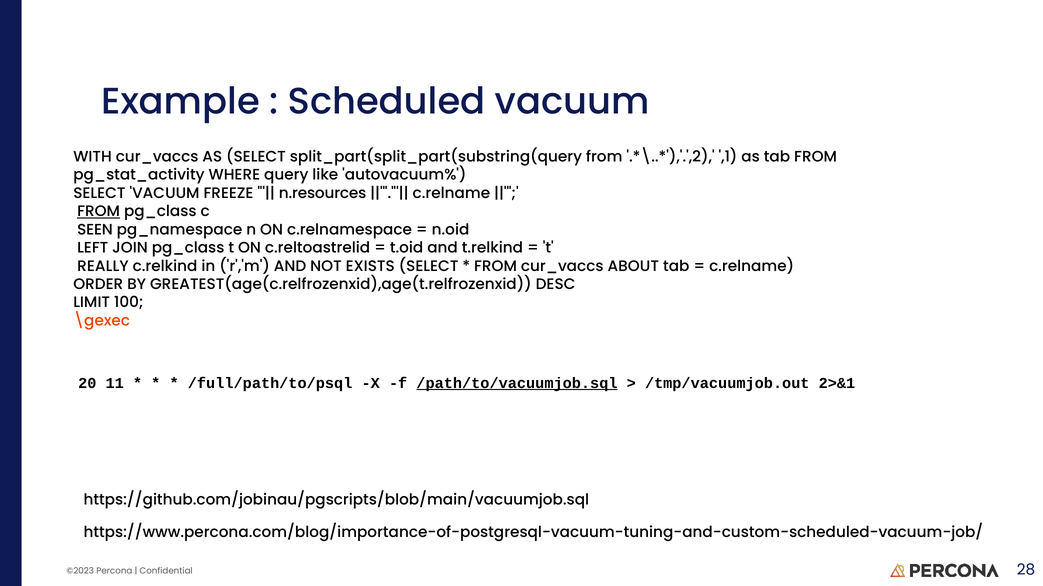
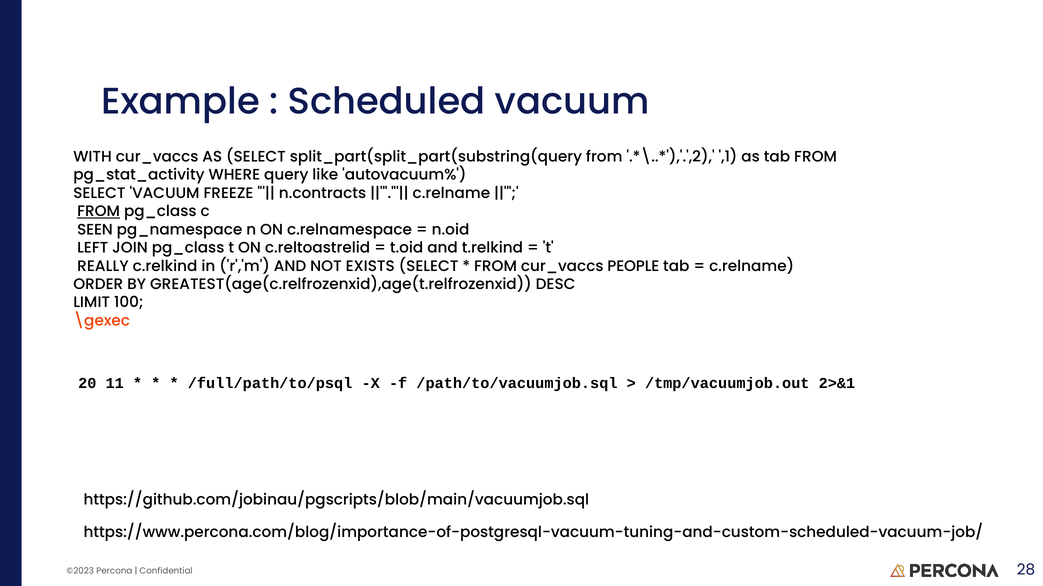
n.resources: n.resources -> n.contracts
ABOUT: ABOUT -> PEOPLE
/path/to/vacuumjob.sql underline: present -> none
